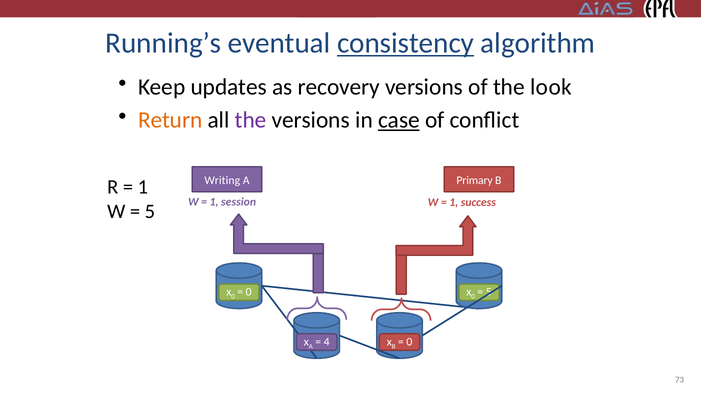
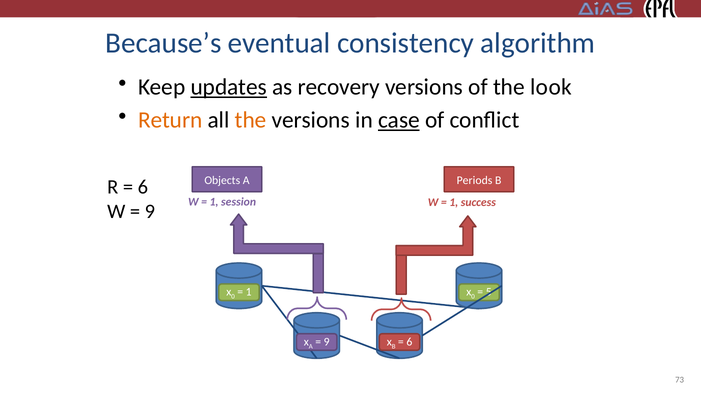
Running’s: Running’s -> Because’s
consistency underline: present -> none
updates underline: none -> present
the at (251, 120) colour: purple -> orange
Writing: Writing -> Objects
Primary: Primary -> Periods
1 at (143, 186): 1 -> 6
5 at (150, 211): 5 -> 9
0 at (249, 292): 0 -> 1
4 at (327, 341): 4 -> 9
0 at (409, 341): 0 -> 6
